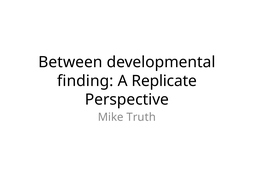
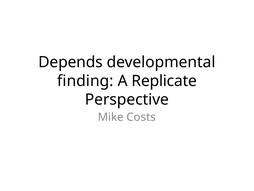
Between: Between -> Depends
Truth: Truth -> Costs
